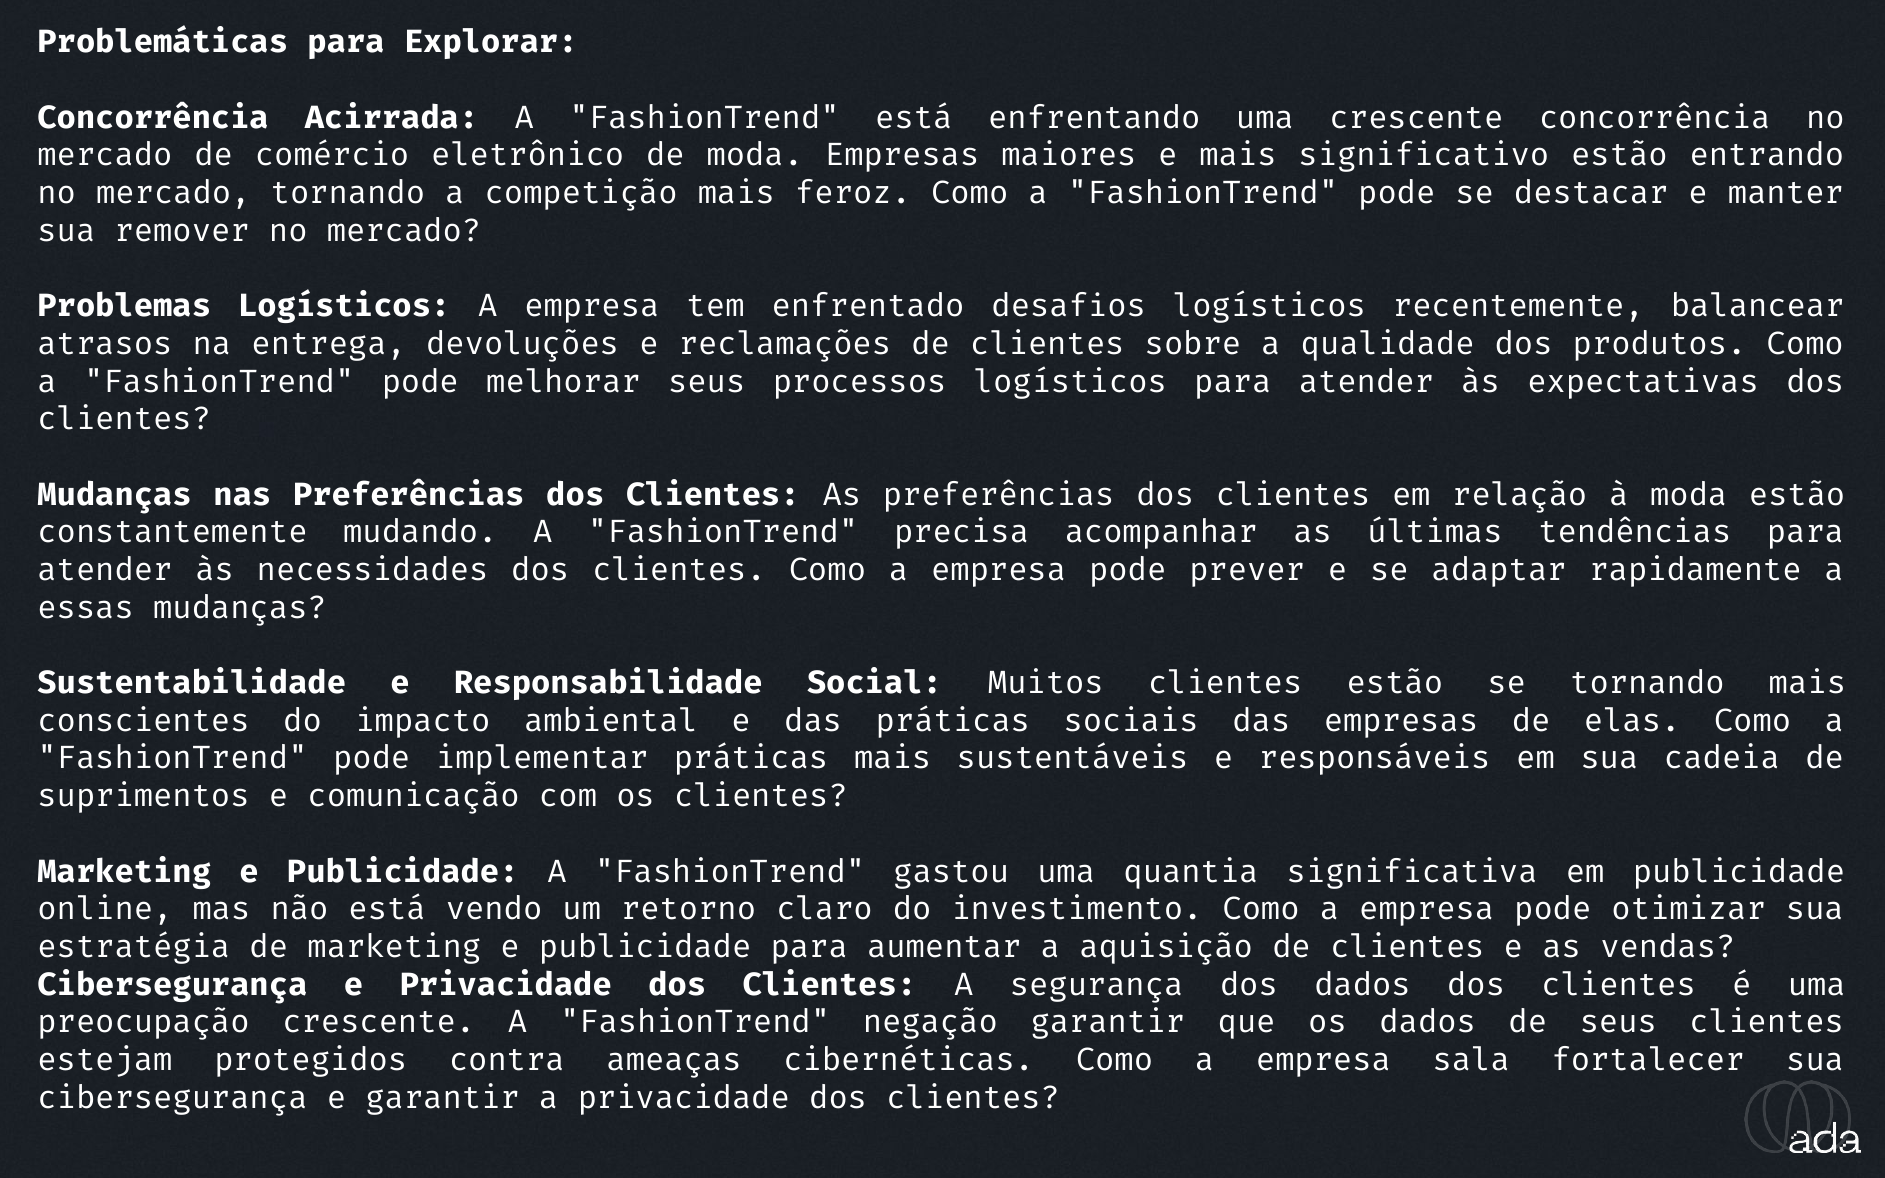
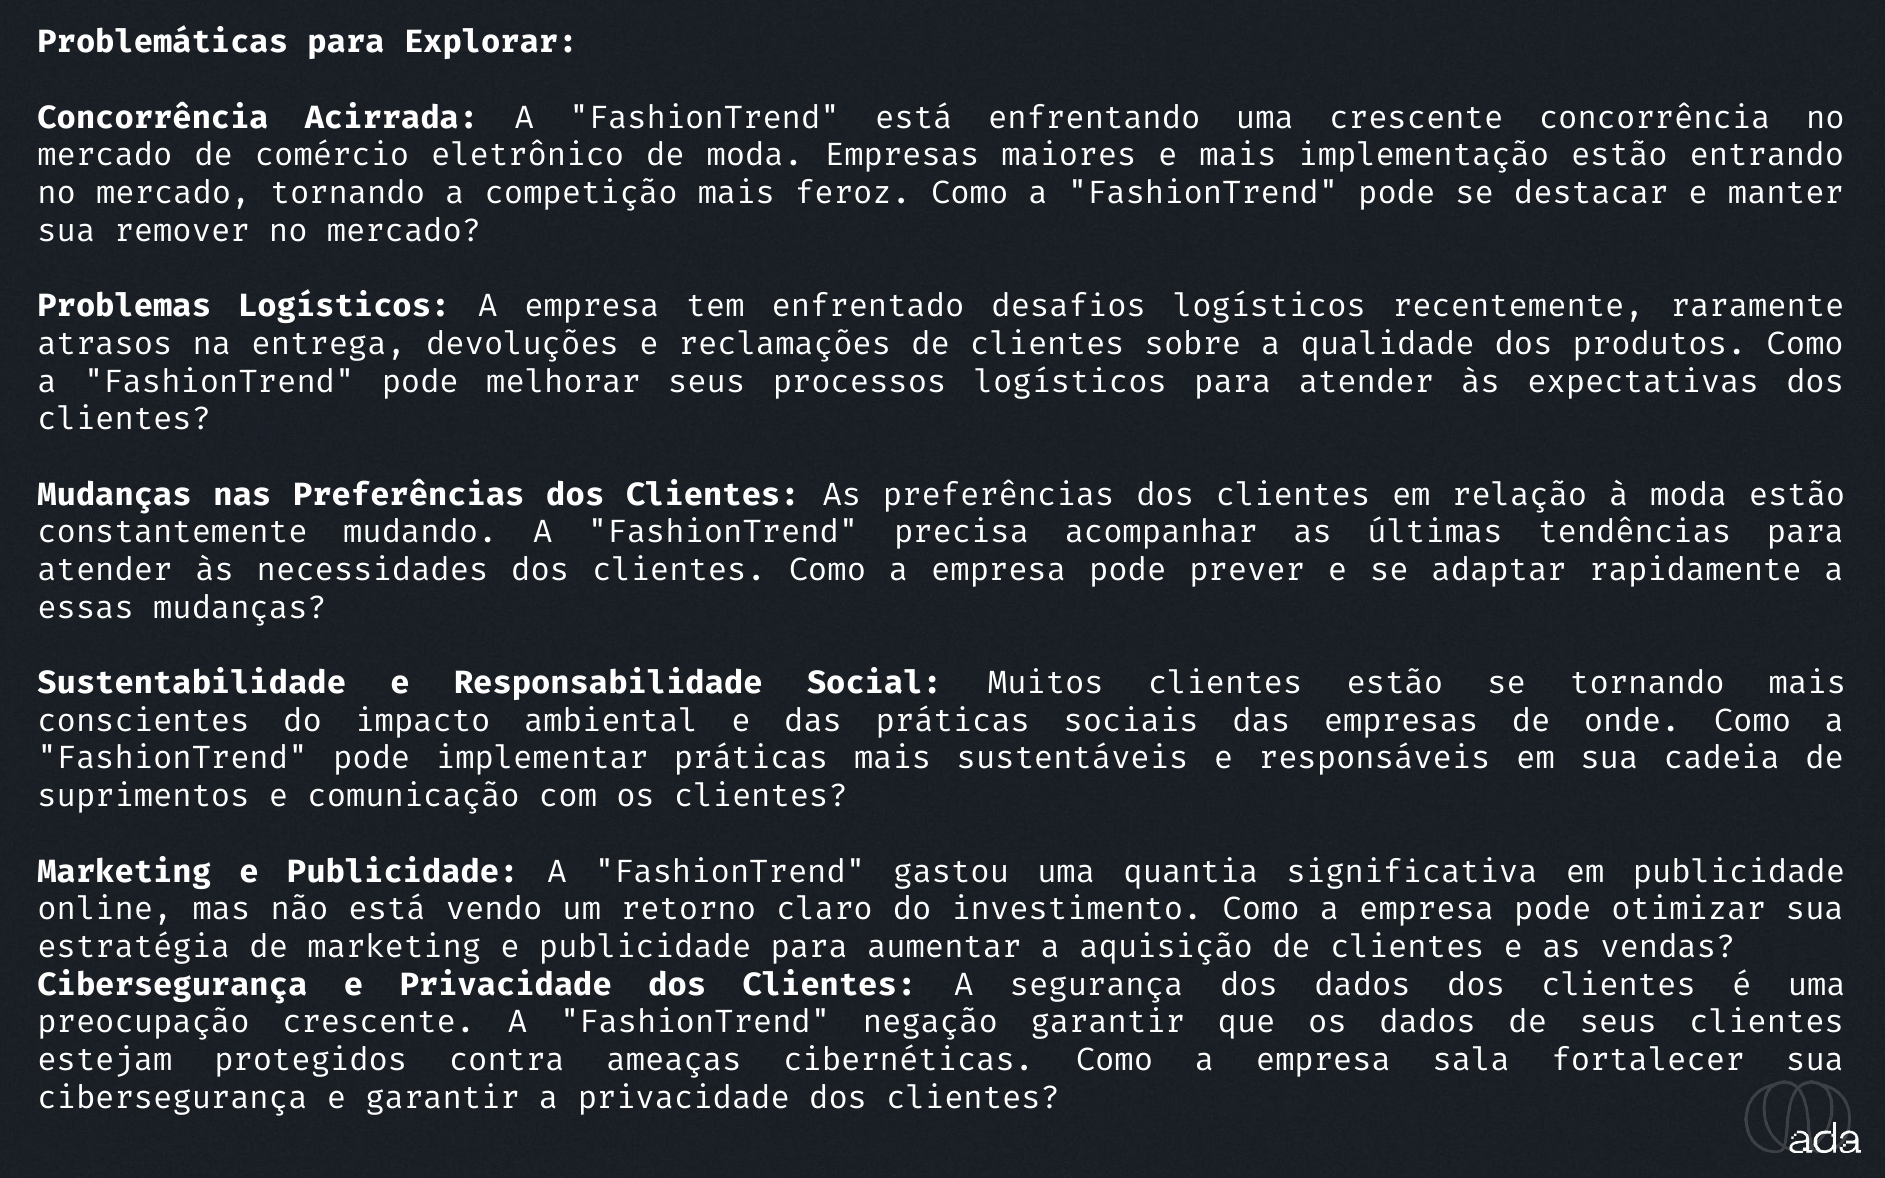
significativo: significativo -> implementação
balancear: balancear -> raramente
elas: elas -> onde
